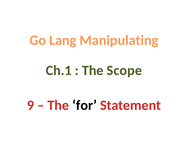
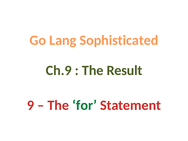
Manipulating: Manipulating -> Sophisticated
Ch.1: Ch.1 -> Ch.9
Scope: Scope -> Result
for colour: black -> green
